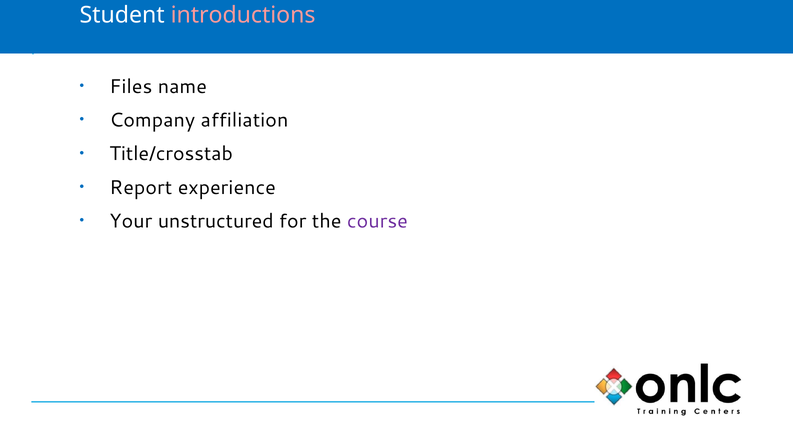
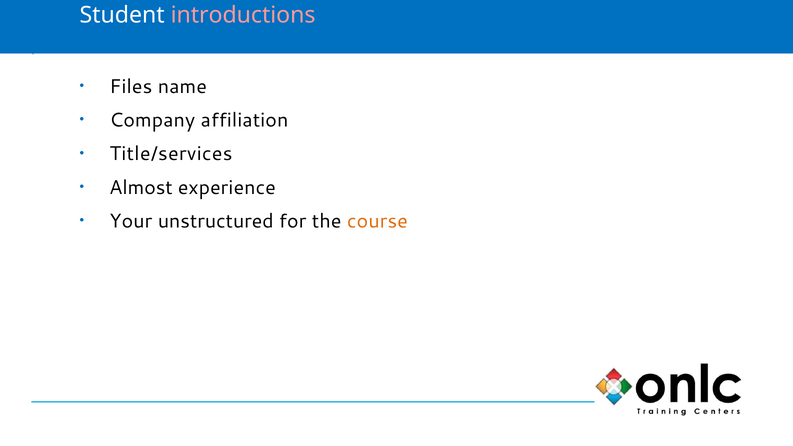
Title/crosstab: Title/crosstab -> Title/services
Report: Report -> Almost
course colour: purple -> orange
